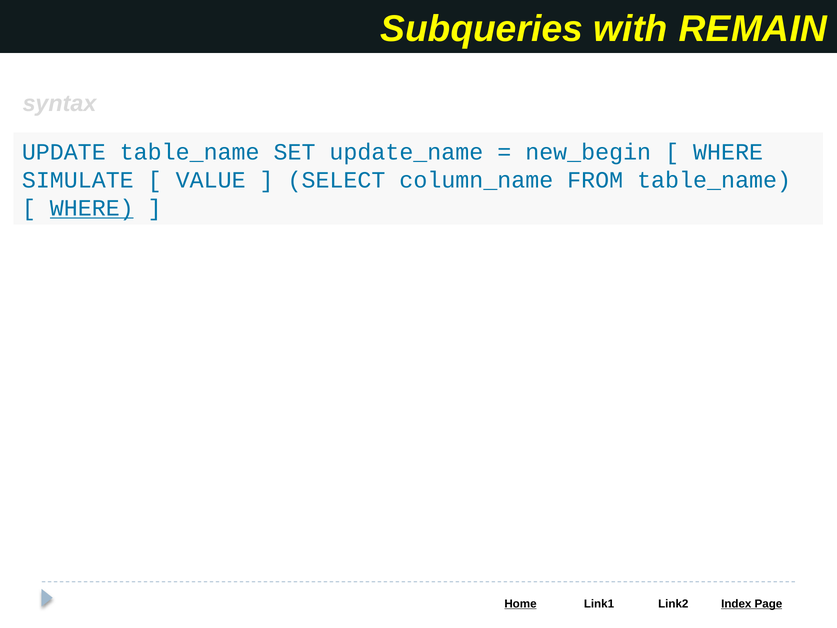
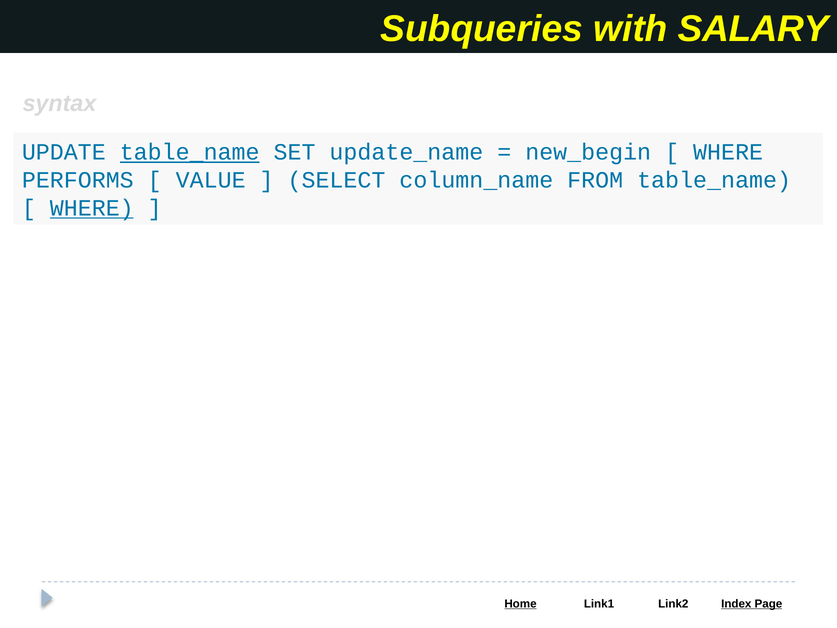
REMAIN: REMAIN -> SALARY
table_name at (190, 152) underline: none -> present
SIMULATE: SIMULATE -> PERFORMS
